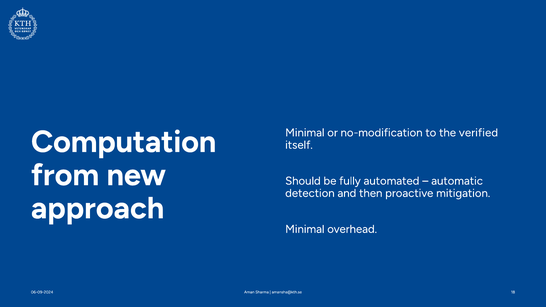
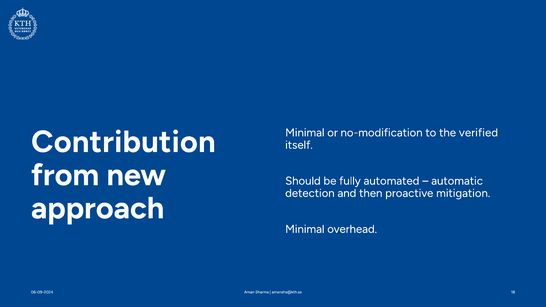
Computation: Computation -> Contribution
